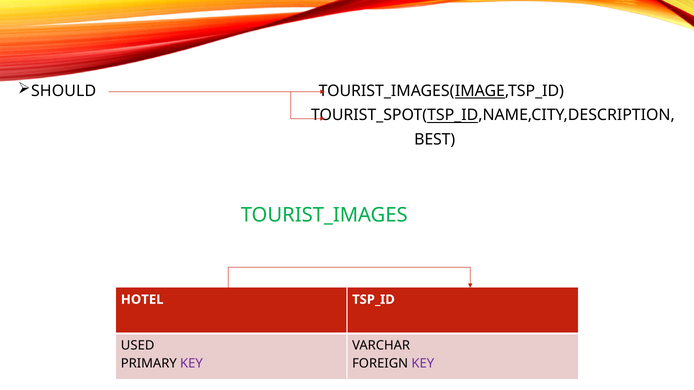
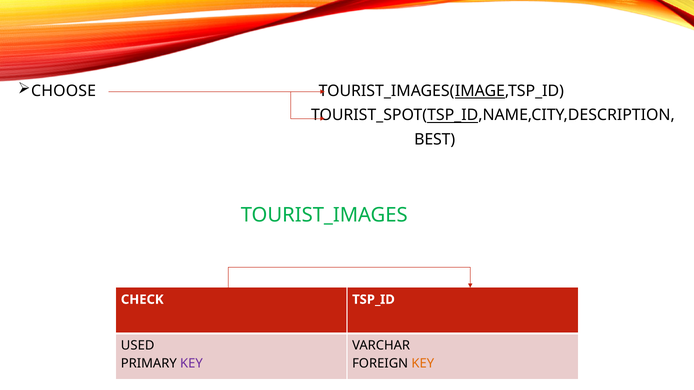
SHOULD: SHOULD -> CHOOSE
HOTEL: HOTEL -> CHECK
KEY at (423, 364) colour: purple -> orange
